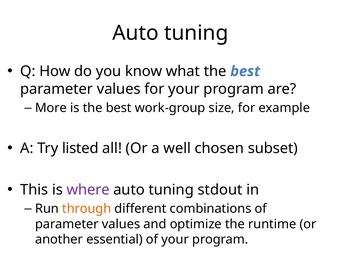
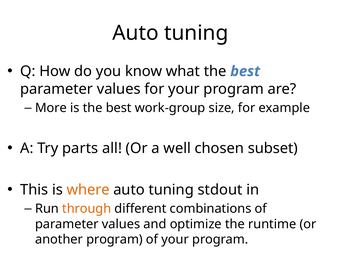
listed: listed -> parts
where colour: purple -> orange
another essential: essential -> program
